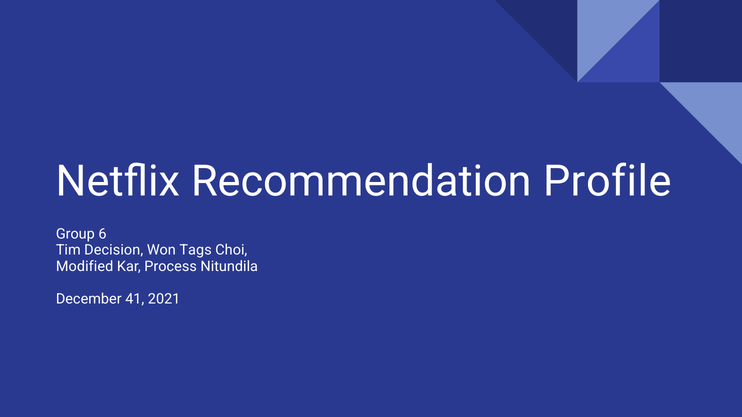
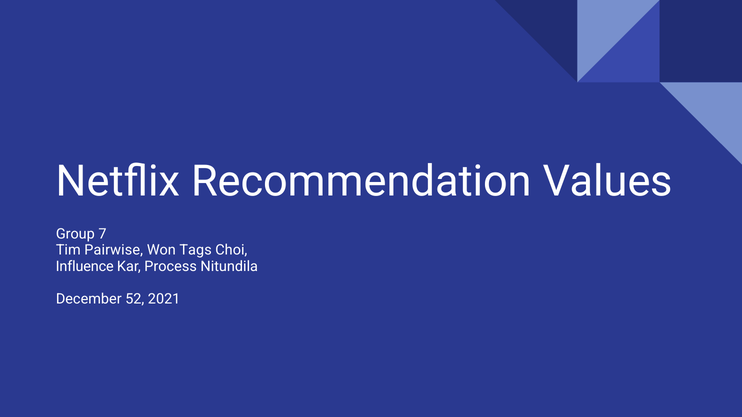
Profile: Profile -> Values
6: 6 -> 7
Decision: Decision -> Pairwise
Modified: Modified -> Influence
41: 41 -> 52
